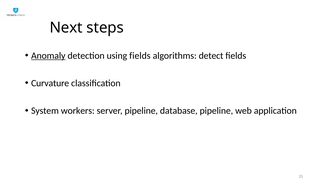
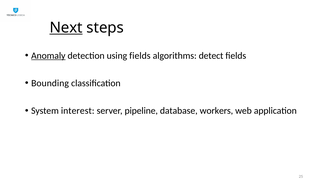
Next underline: none -> present
Curvature: Curvature -> Bounding
workers: workers -> interest
database pipeline: pipeline -> workers
